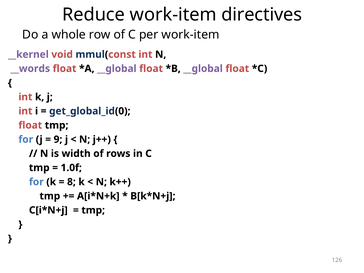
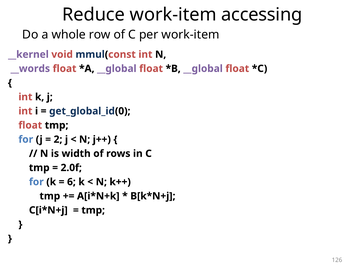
directives: directives -> accessing
9: 9 -> 2
1.0f: 1.0f -> 2.0f
8: 8 -> 6
